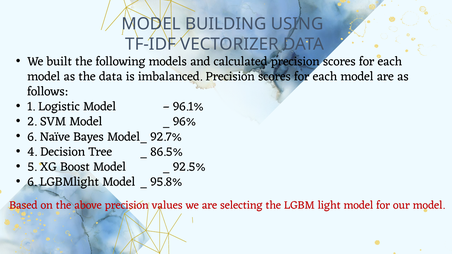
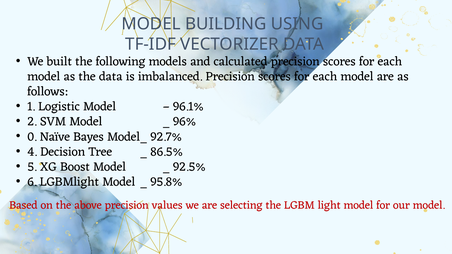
6 at (32, 137): 6 -> 0
